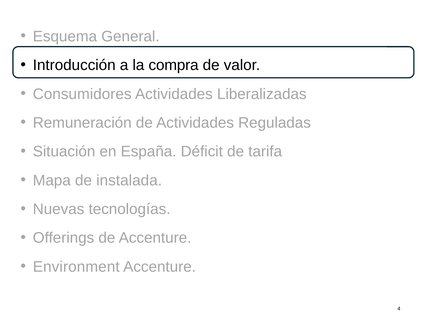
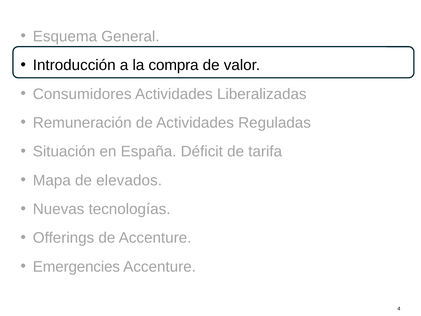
instalada: instalada -> elevados
Environment: Environment -> Emergencies
